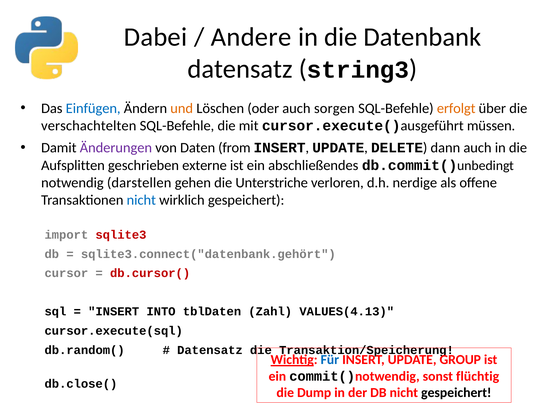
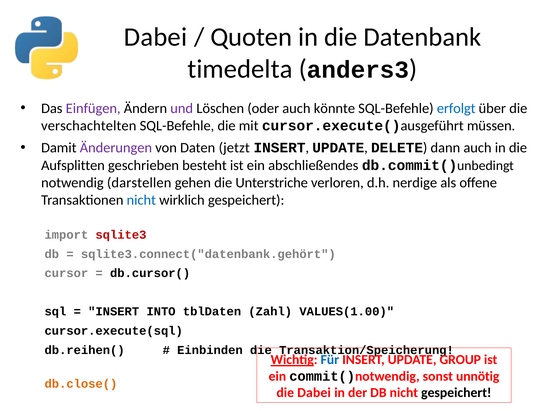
Andere: Andere -> Quoten
datensatz at (240, 69): datensatz -> timedelta
string3: string3 -> anders3
Einfügen colour: blue -> purple
und colour: orange -> purple
sorgen: sorgen -> könnte
erfolgt colour: orange -> blue
from: from -> jetzt
externe: externe -> besteht
db.cursor( colour: red -> black
VALUES(4.13: VALUES(4.13 -> VALUES(1.00
db.random(: db.random( -> db.reihen(
Datensatz at (210, 350): Datensatz -> Einbinden
flüchtig: flüchtig -> unnötig
db.close( colour: black -> orange
die Dump: Dump -> Dabei
